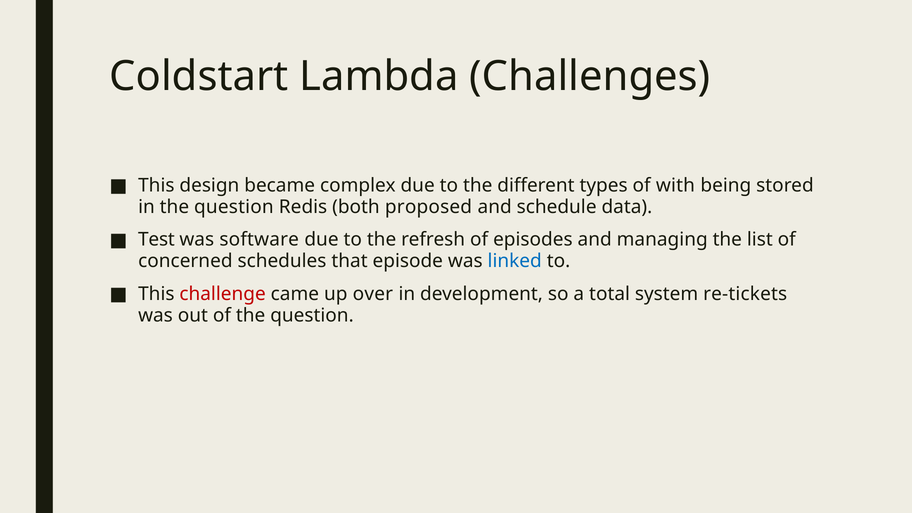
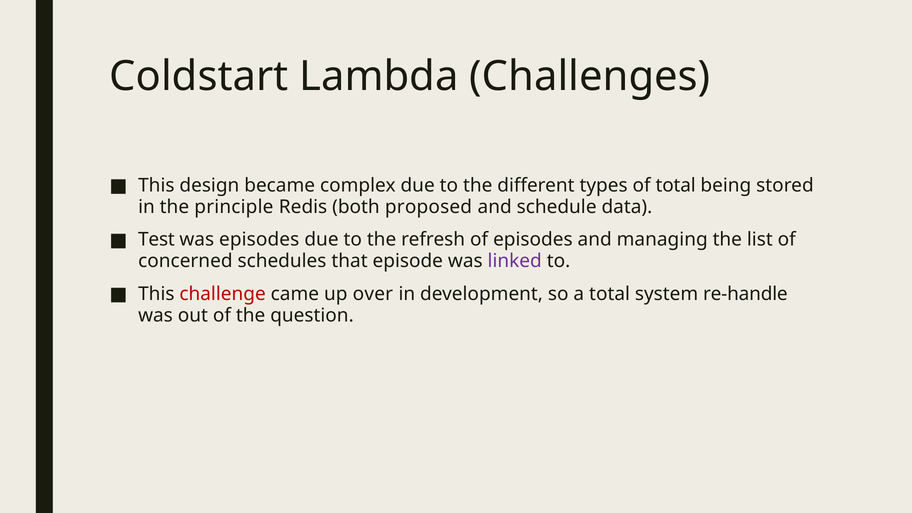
of with: with -> total
in the question: question -> principle
was software: software -> episodes
linked colour: blue -> purple
re-tickets: re-tickets -> re-handle
